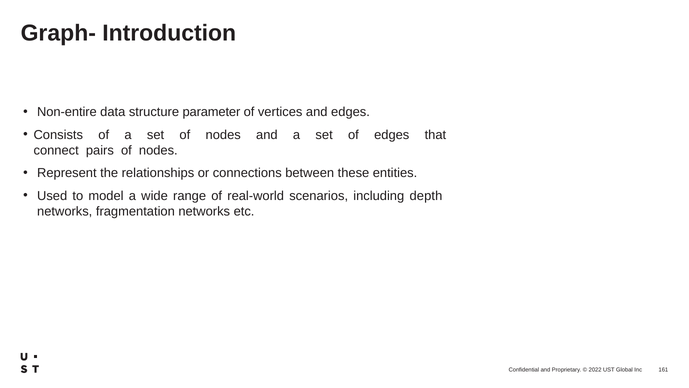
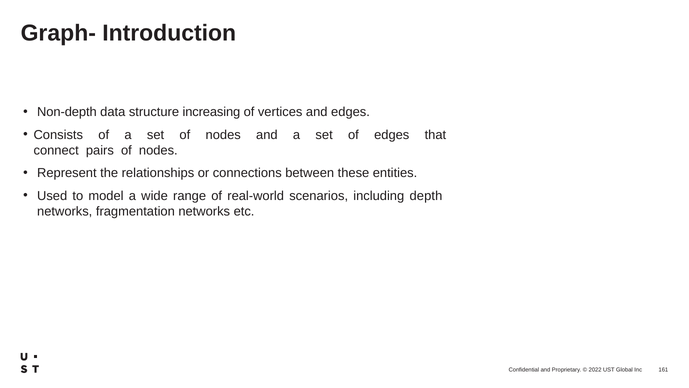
Non-entire: Non-entire -> Non-depth
parameter: parameter -> increasing
